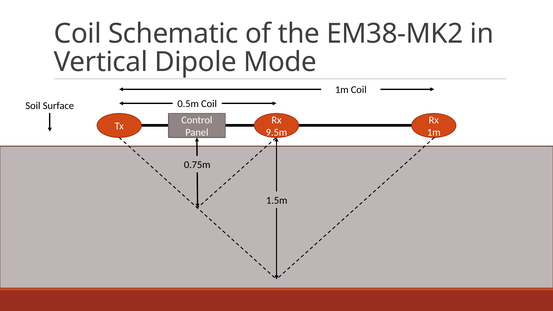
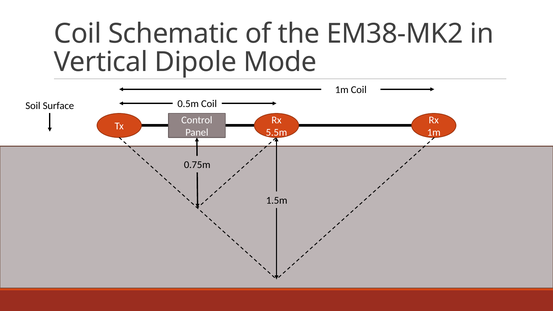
9.5m: 9.5m -> 5.5m
